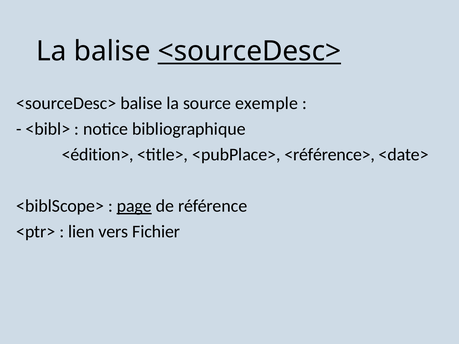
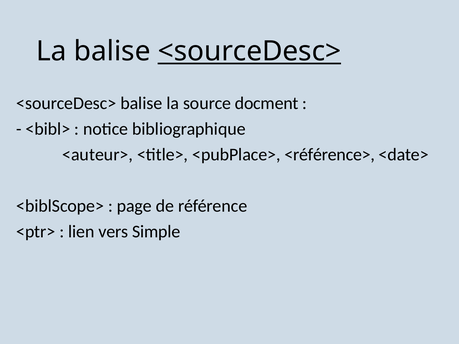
exemple: exemple -> docment
<édition>: <édition> -> <auteur>
page underline: present -> none
Fichier: Fichier -> Simple
